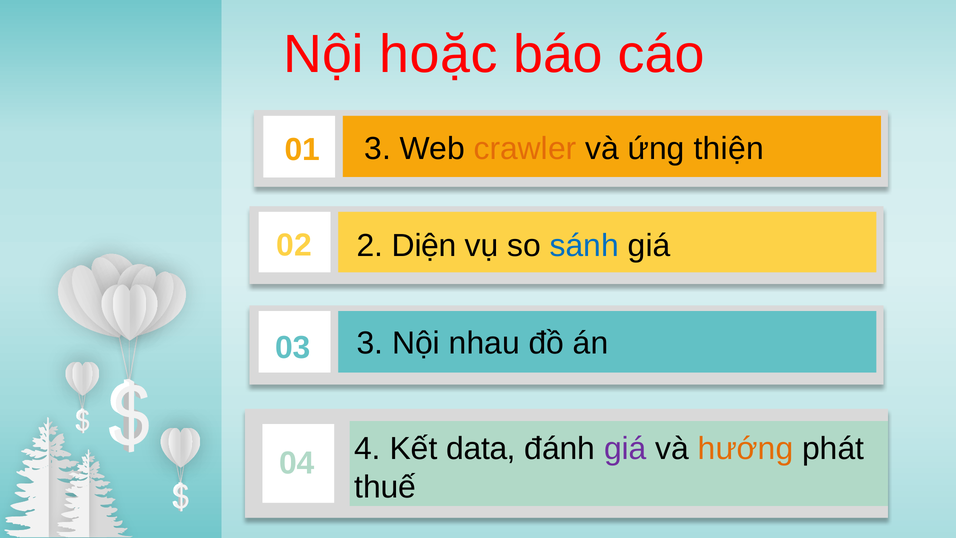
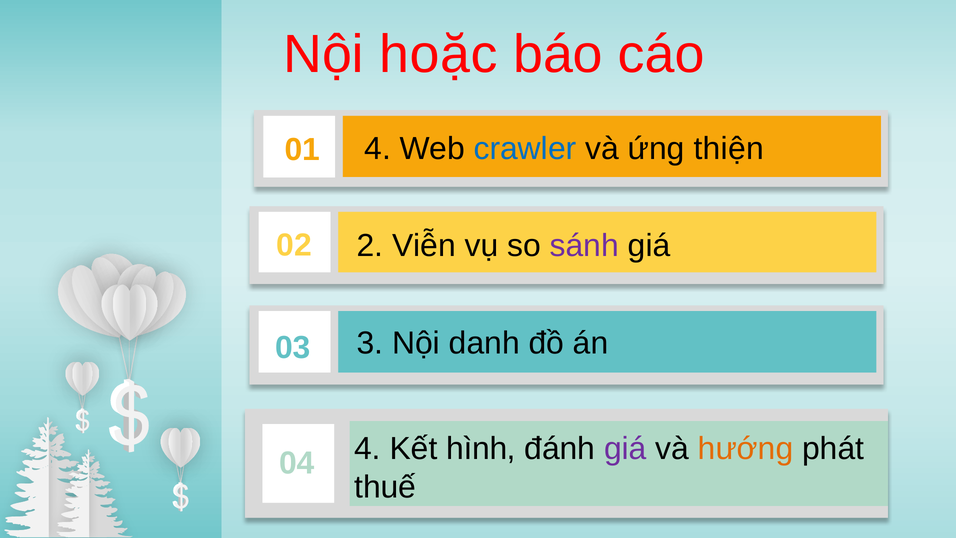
01 3: 3 -> 4
crawler colour: orange -> blue
Diện: Diện -> Viễn
sánh colour: blue -> purple
nhau: nhau -> danh
data: data -> hình
